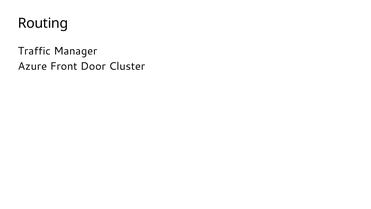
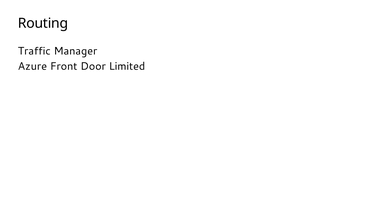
Cluster: Cluster -> Limited
